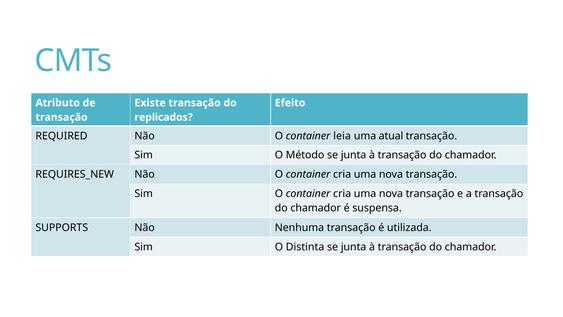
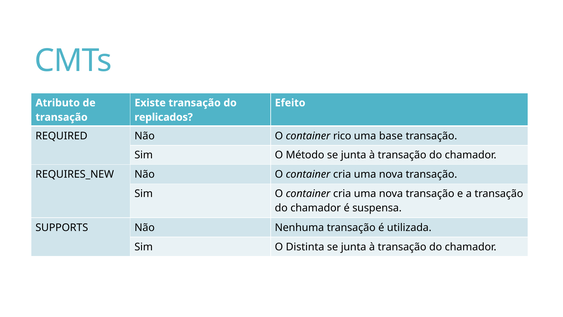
leia: leia -> rico
atual: atual -> base
